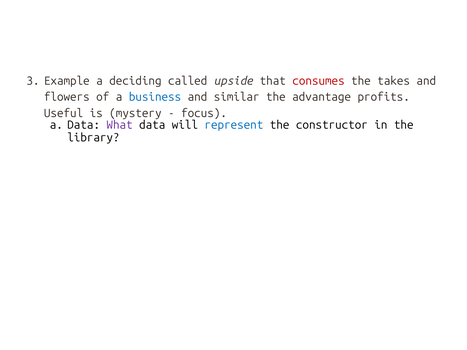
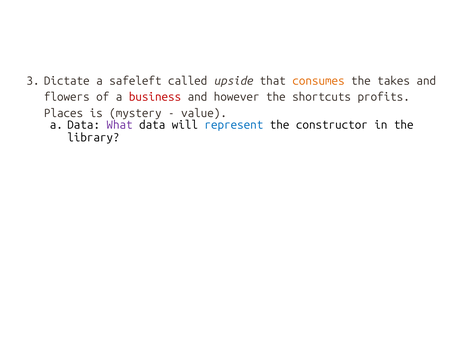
Example: Example -> Dictate
deciding: deciding -> safeleft
consumes colour: red -> orange
business colour: blue -> red
similar: similar -> however
advantage: advantage -> shortcuts
Useful: Useful -> Places
focus: focus -> value
